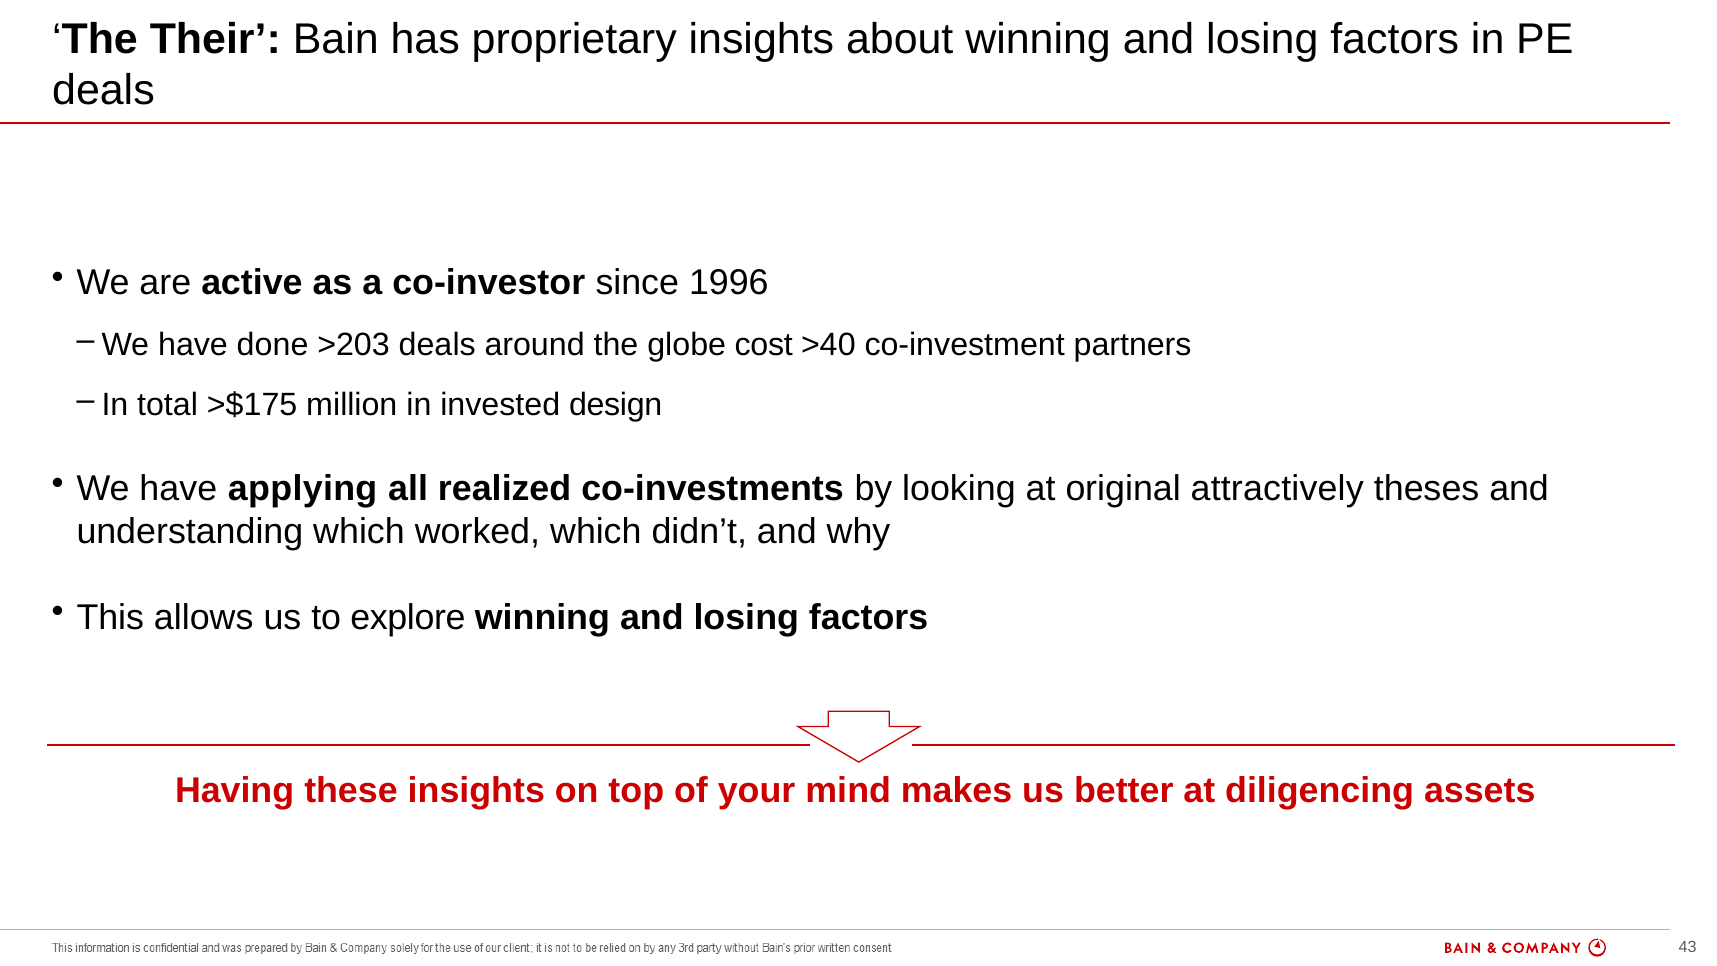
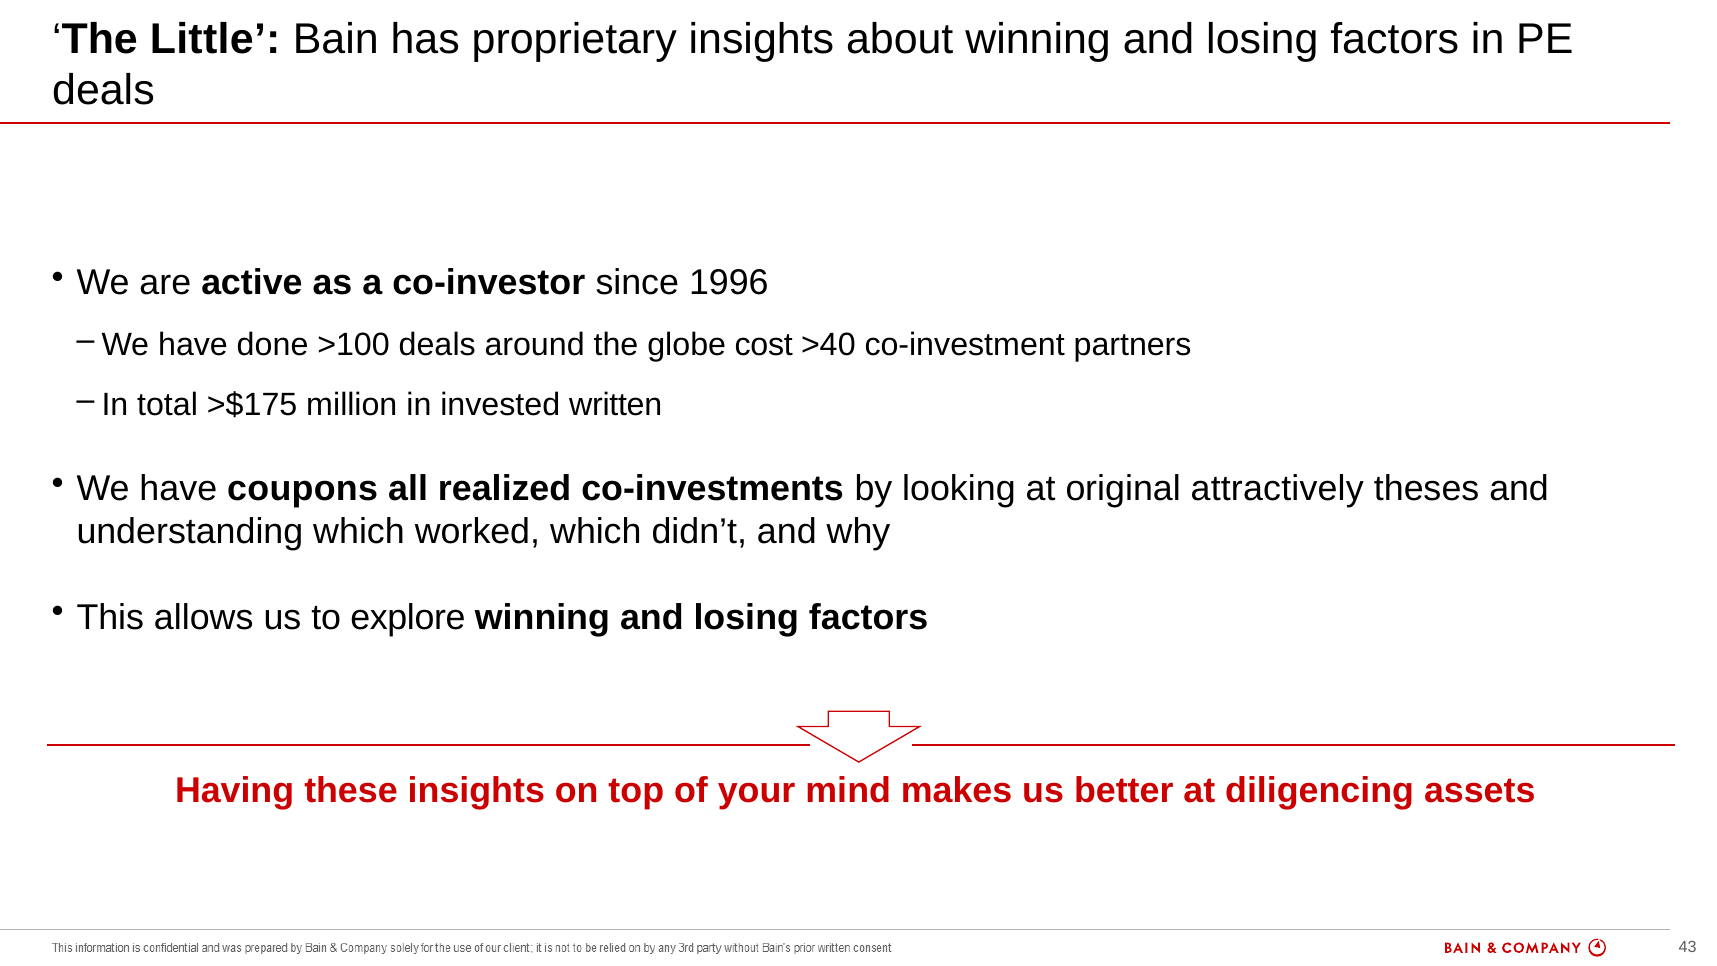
Their: Their -> Little
>203: >203 -> >100
design: design -> written
applying: applying -> coupons
